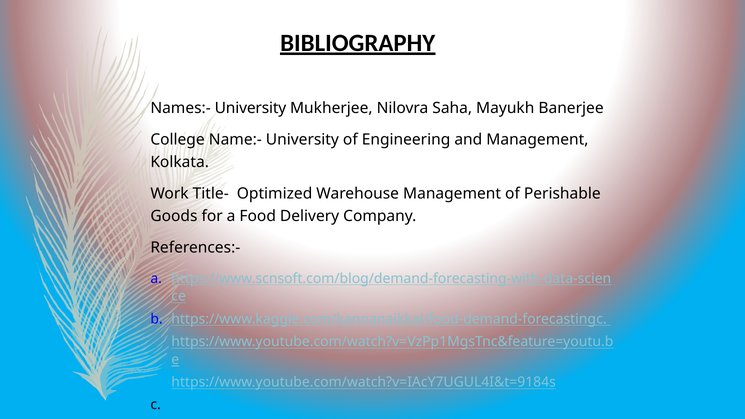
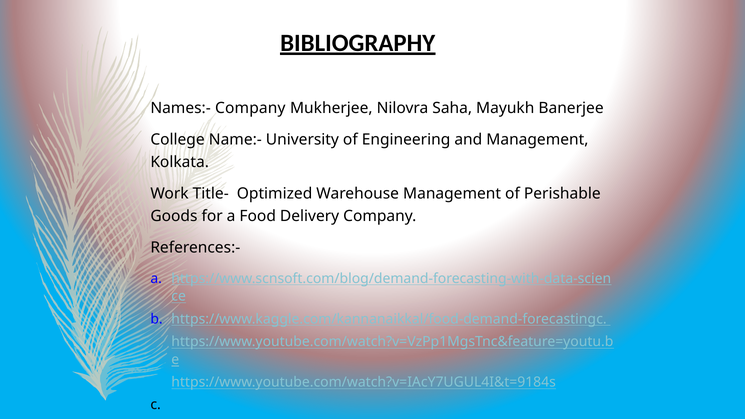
Names:- University: University -> Company
